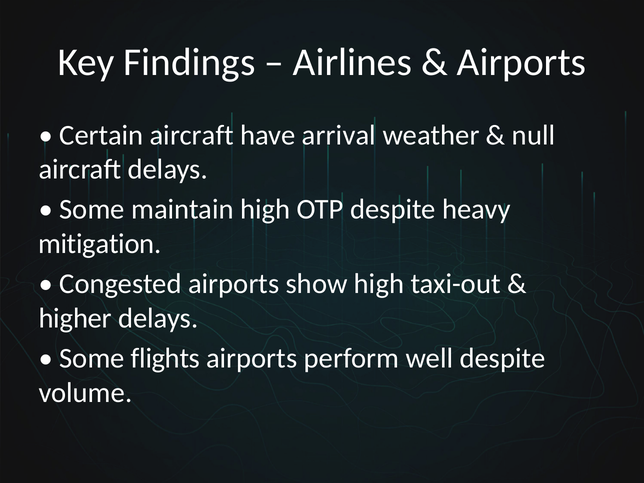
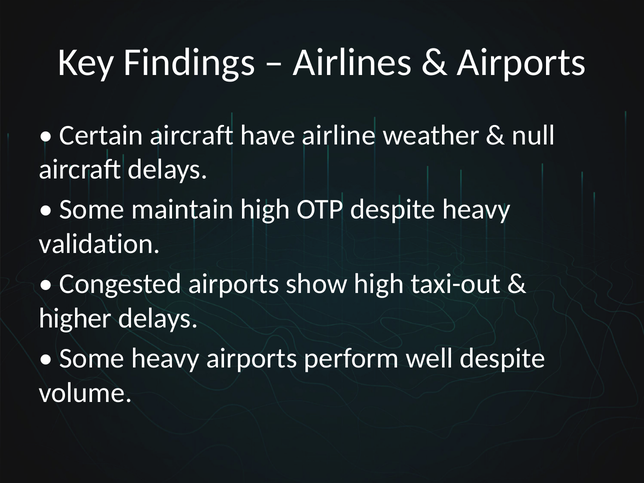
arrival: arrival -> airline
mitigation: mitigation -> validation
Some flights: flights -> heavy
